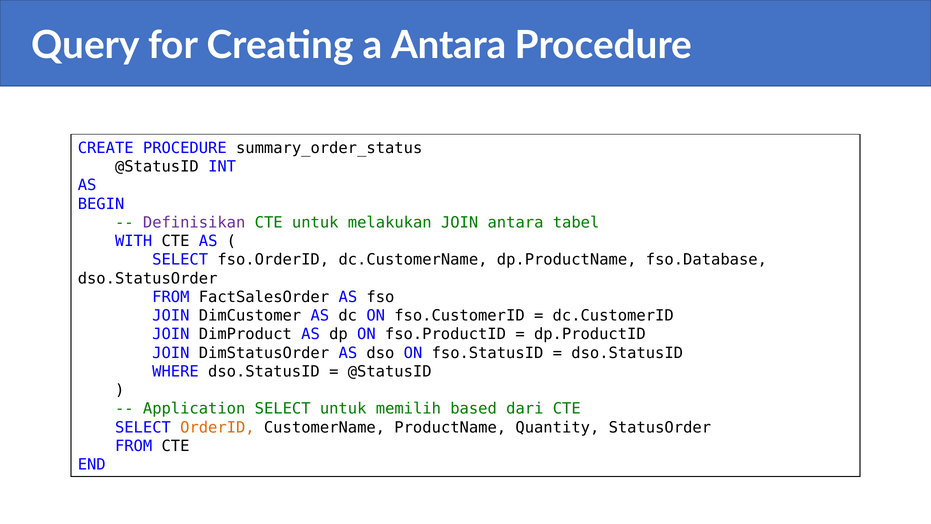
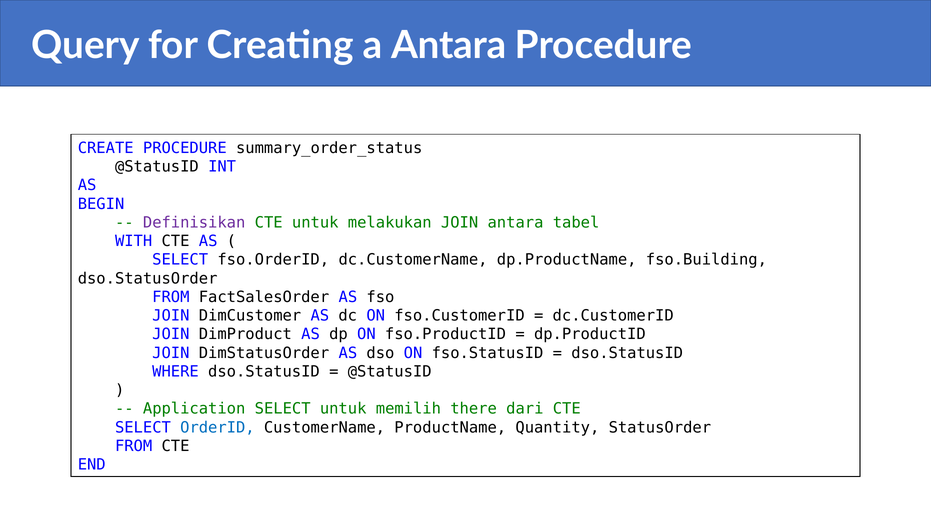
fso.Database: fso.Database -> fso.Building
based: based -> there
OrderID colour: orange -> blue
